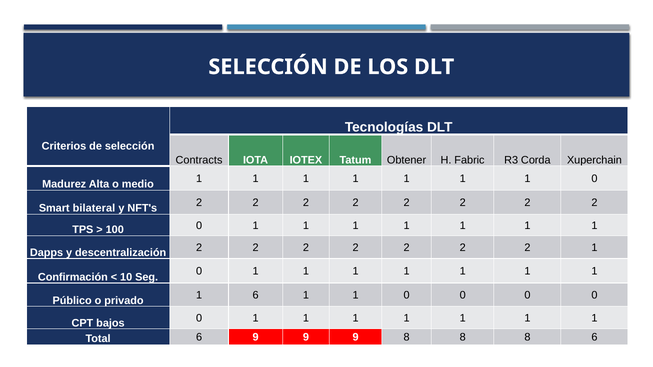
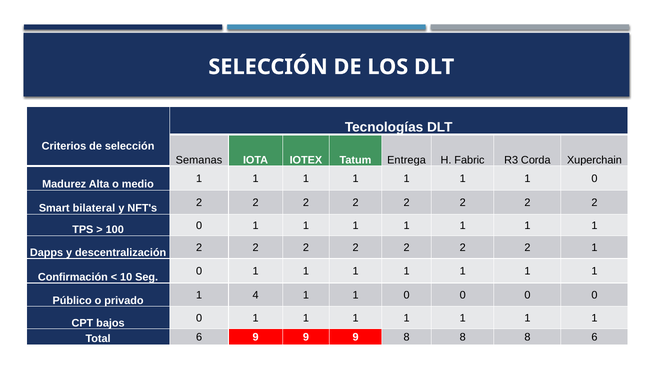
Contracts: Contracts -> Semanas
Obtener: Obtener -> Entrega
1 6: 6 -> 4
